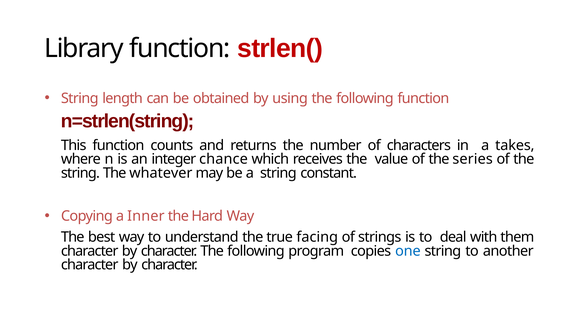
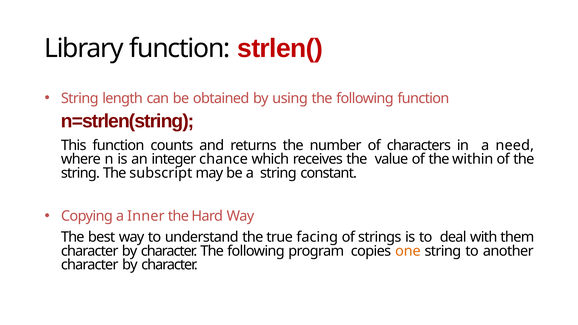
takes: takes -> need
series: series -> within
whatever: whatever -> subscript
one colour: blue -> orange
